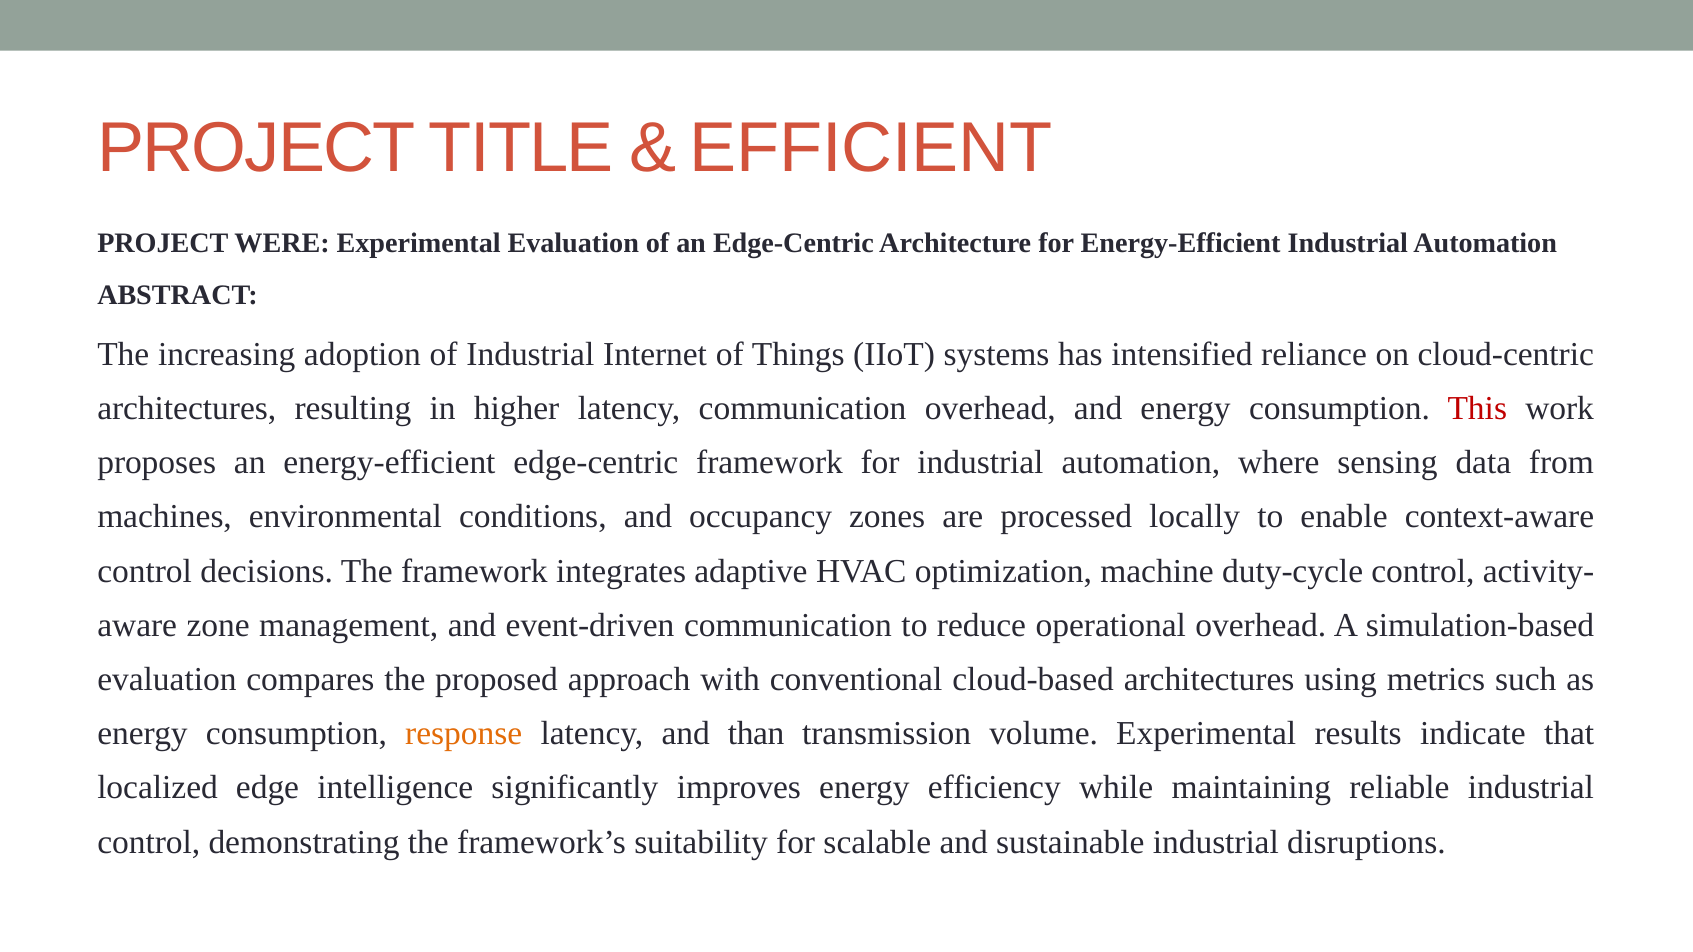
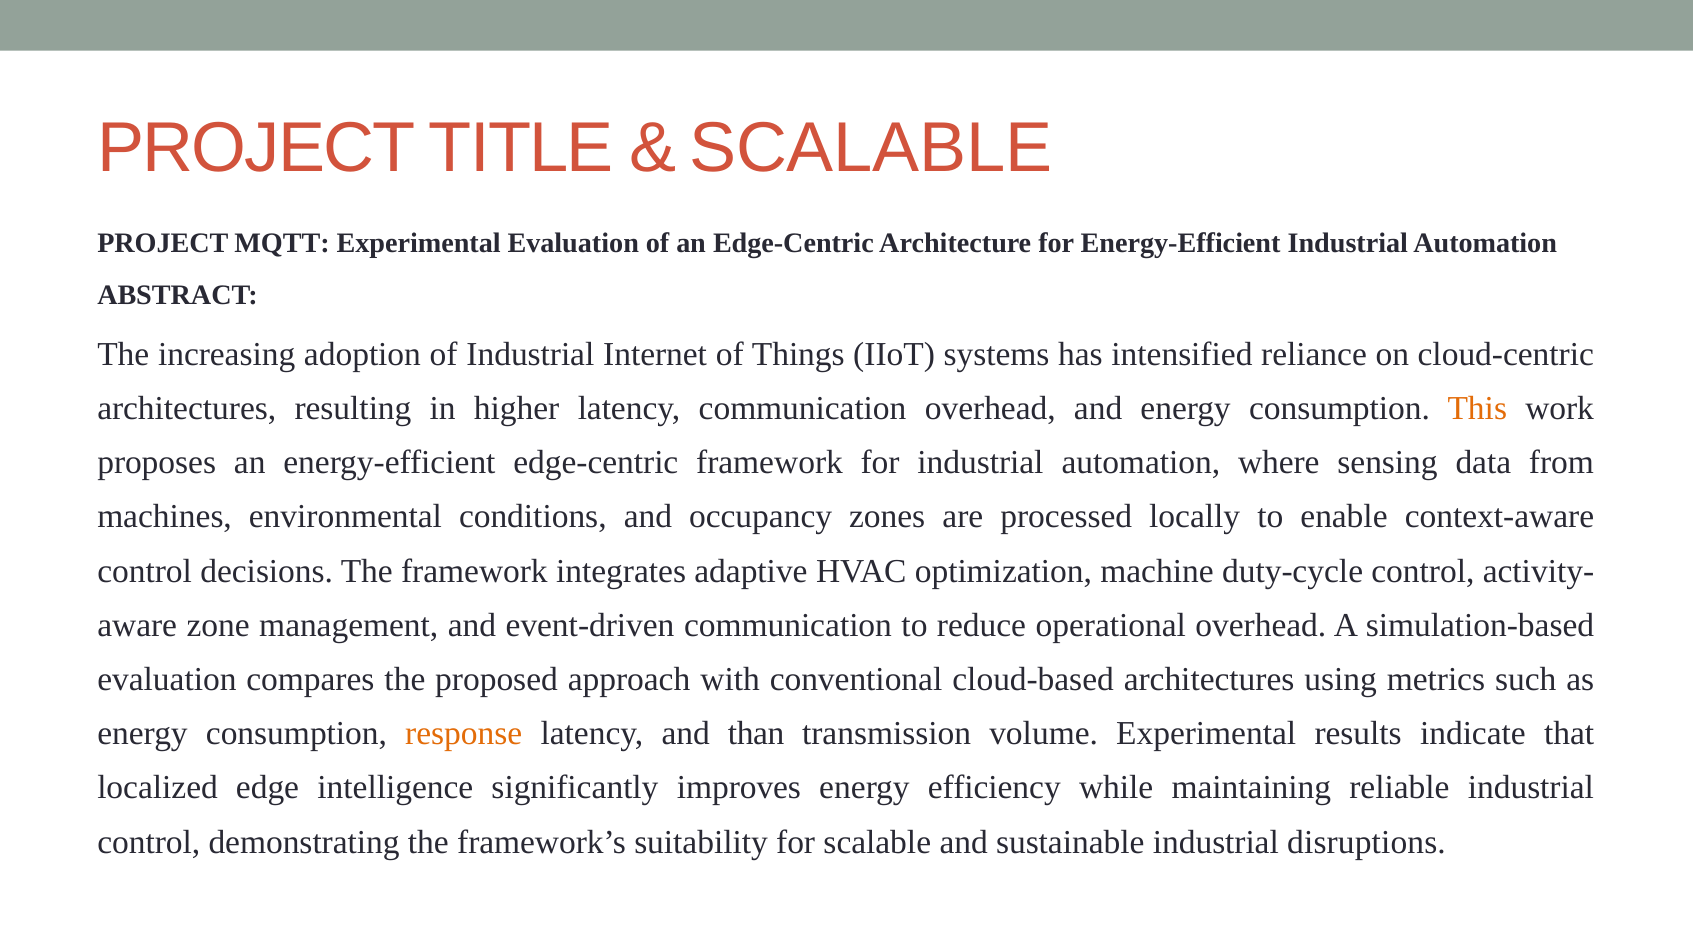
EFFICIENT at (871, 148): EFFICIENT -> SCALABLE
WERE: WERE -> MQTT
This colour: red -> orange
